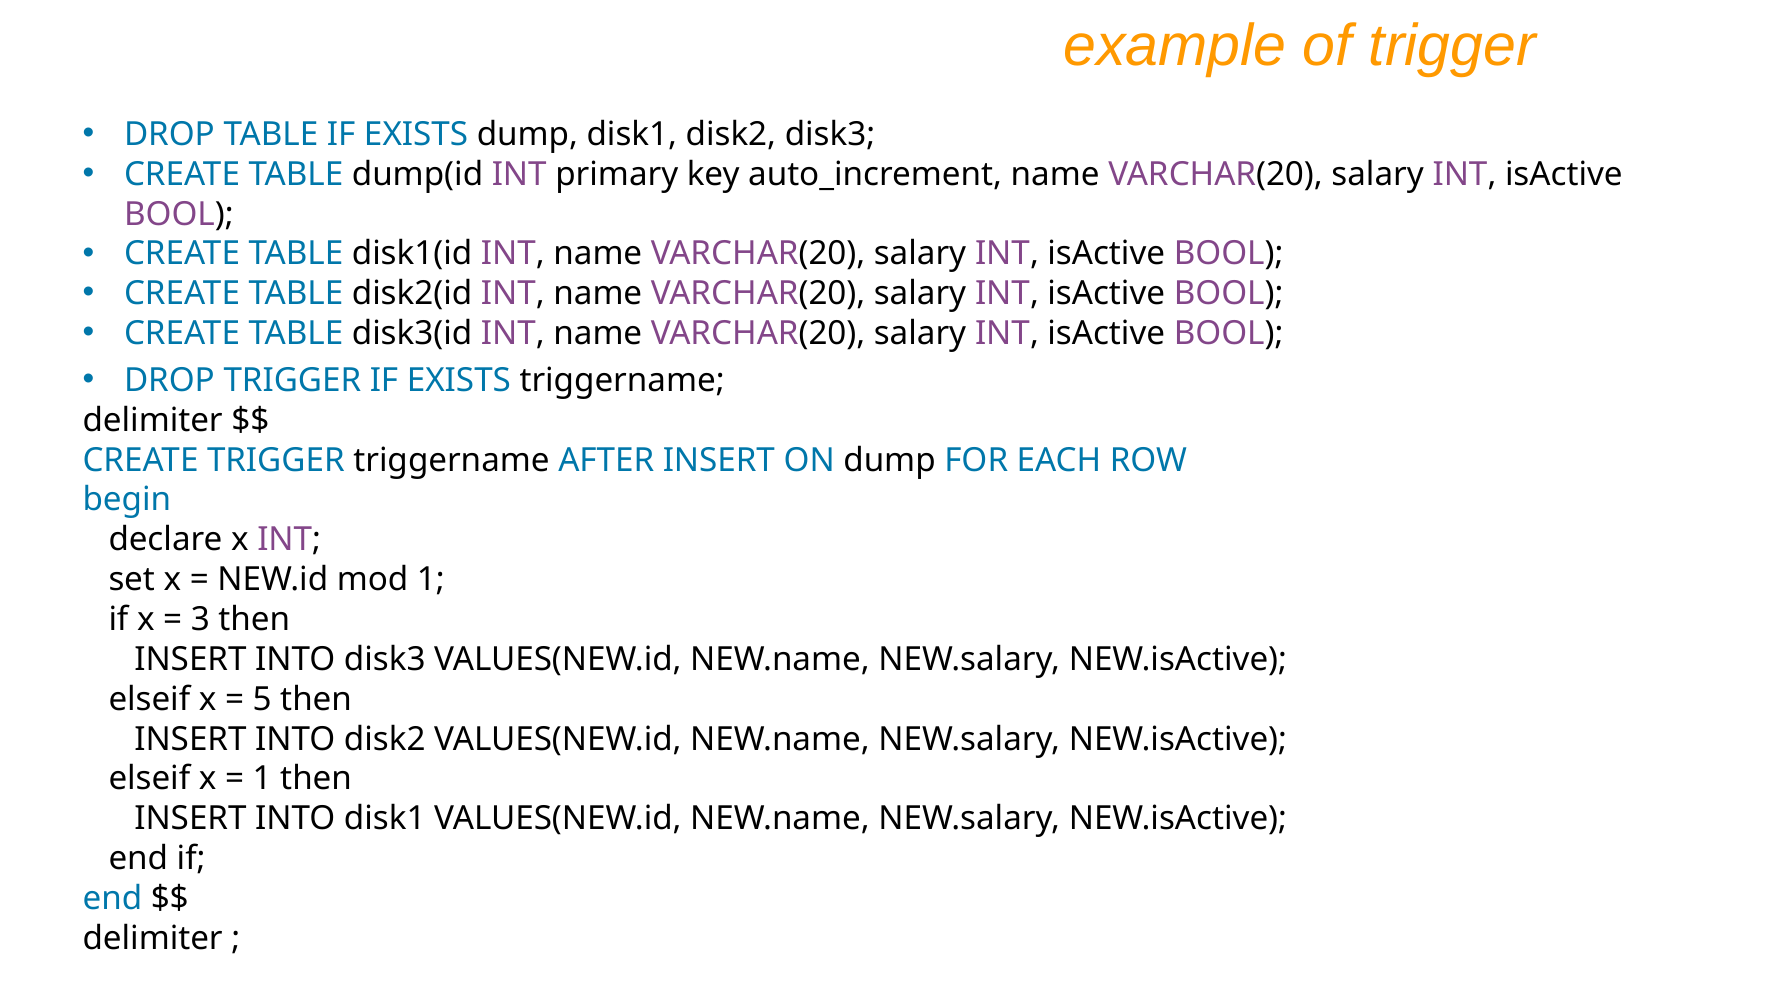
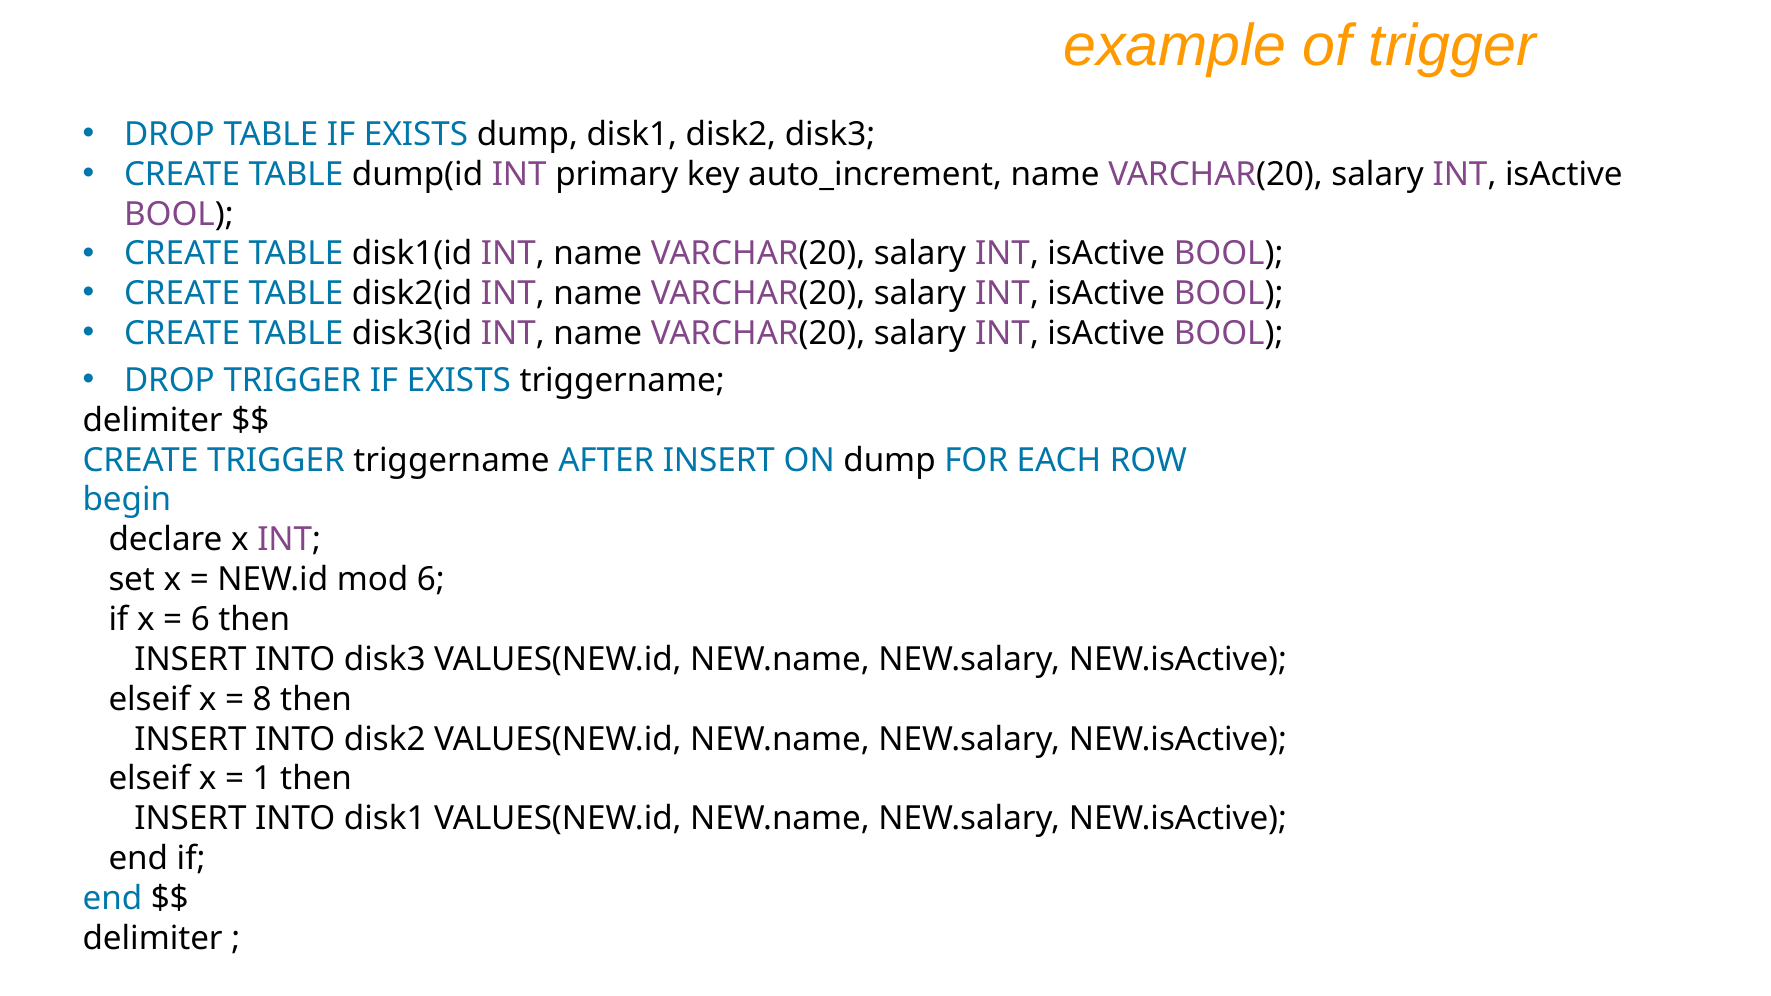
mod 1: 1 -> 6
3 at (200, 620): 3 -> 6
5: 5 -> 8
